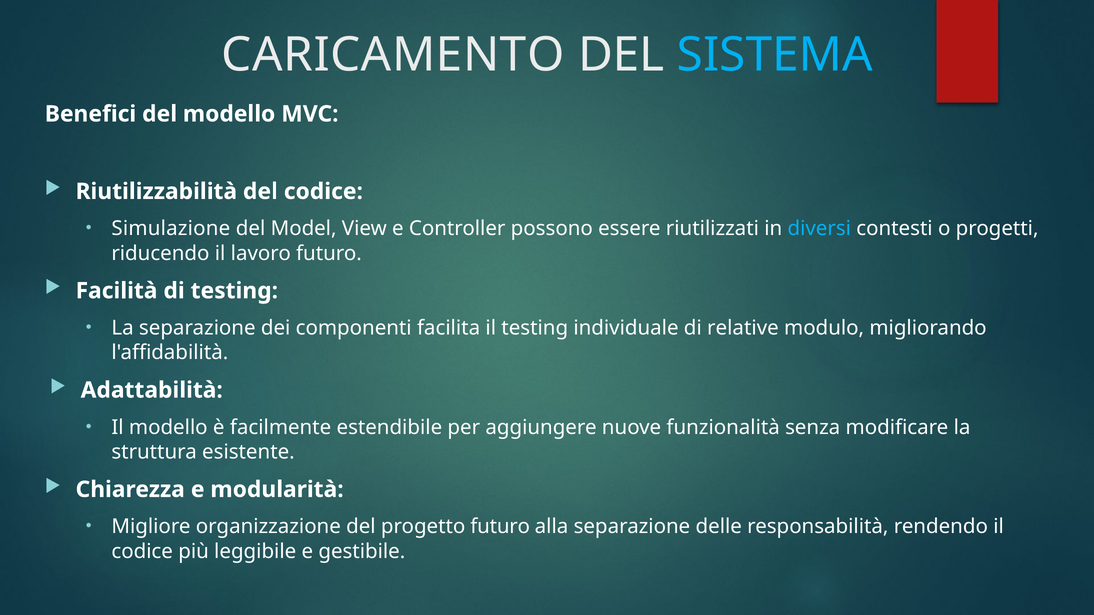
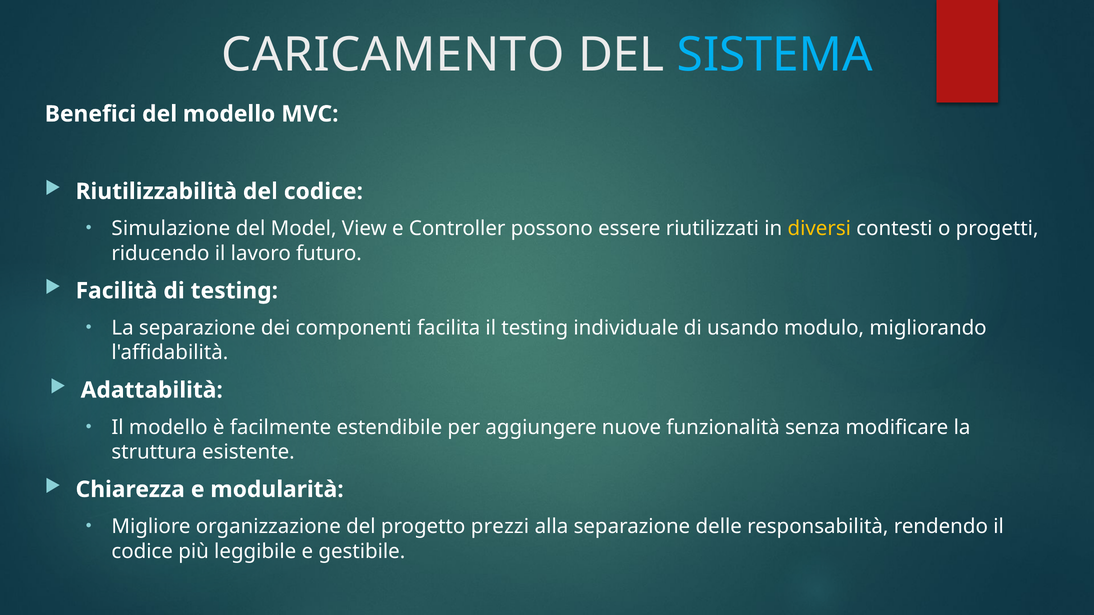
diversi colour: light blue -> yellow
relative: relative -> usando
progetto futuro: futuro -> prezzi
